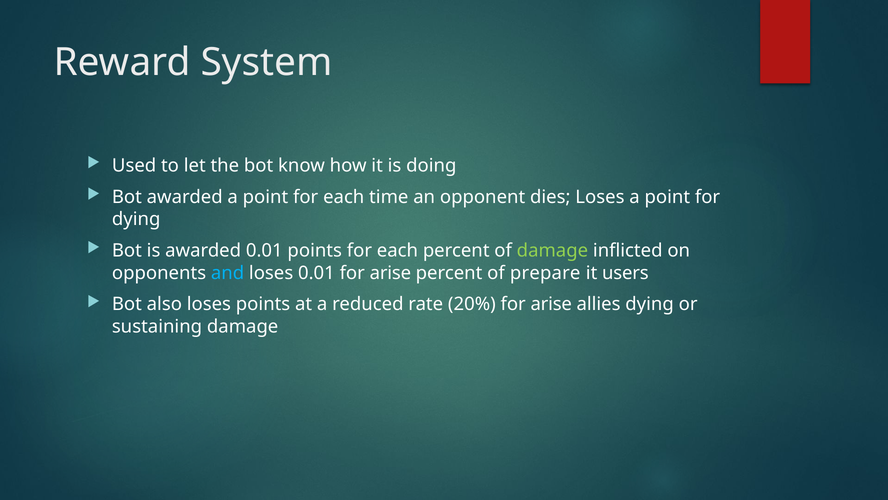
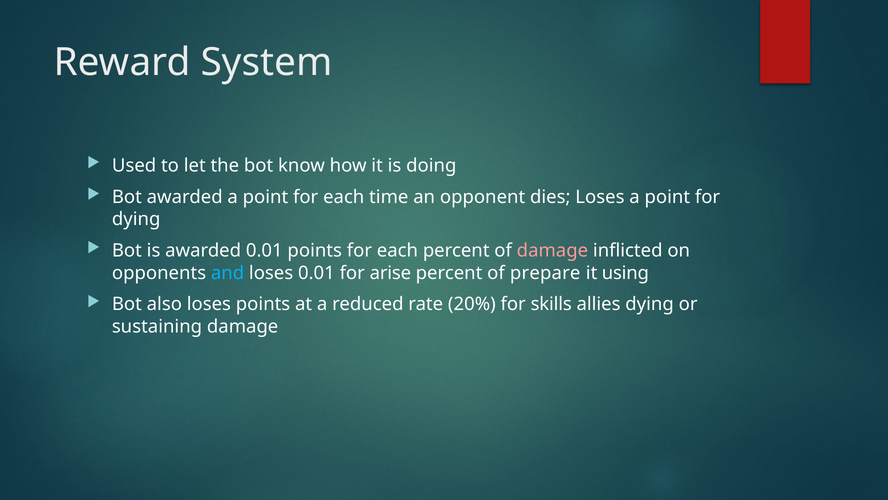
damage at (552, 250) colour: light green -> pink
users: users -> using
20% for arise: arise -> skills
